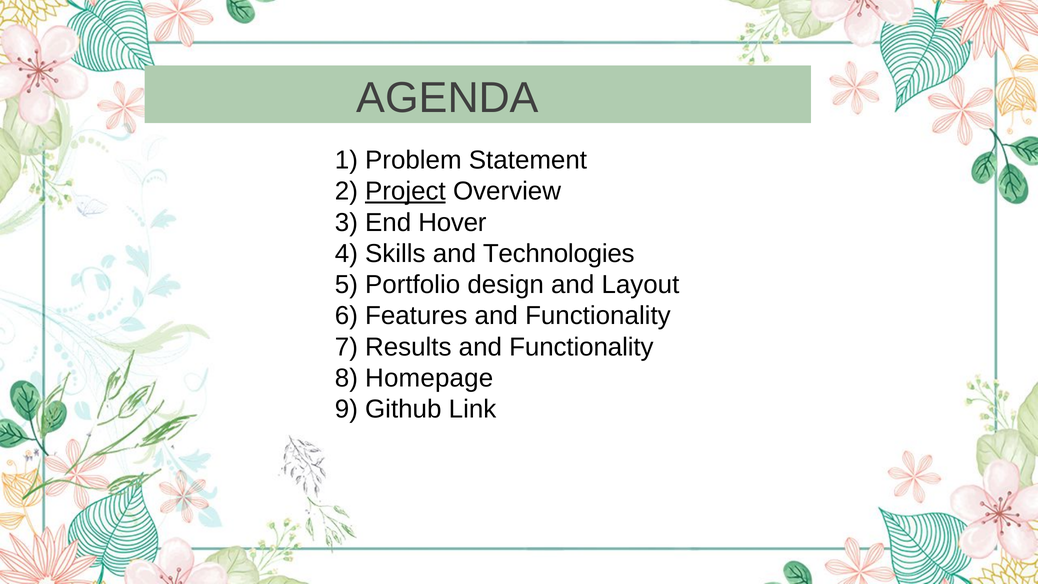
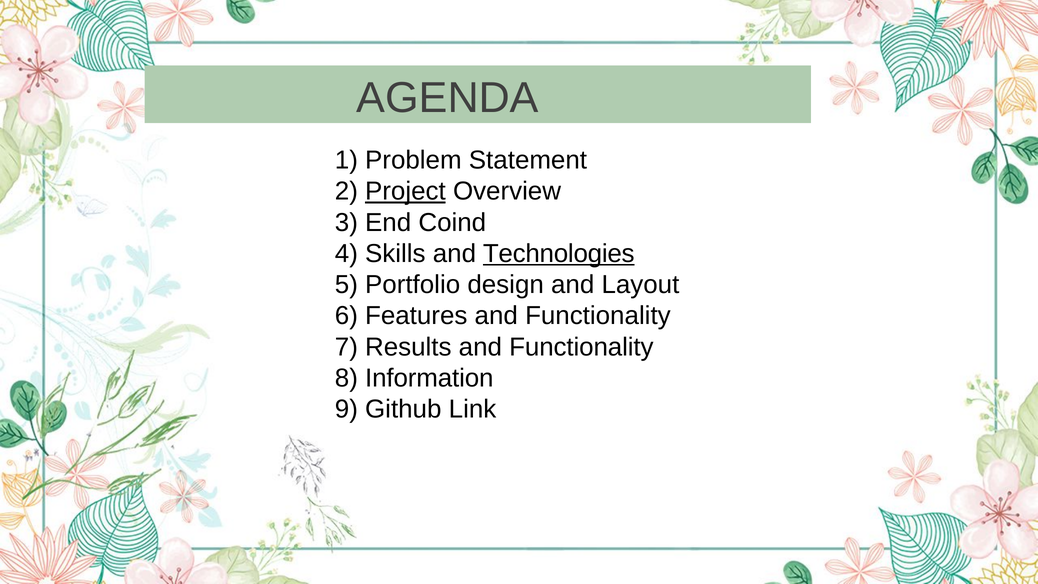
Hover: Hover -> Coind
Technologies underline: none -> present
Homepage: Homepage -> Information
